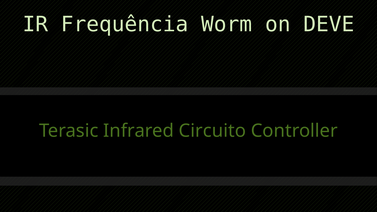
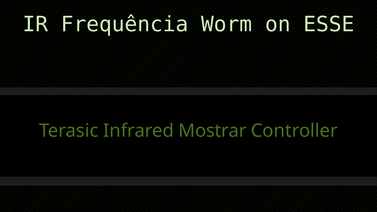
DEVE: DEVE -> ESSE
Circuito: Circuito -> Mostrar
